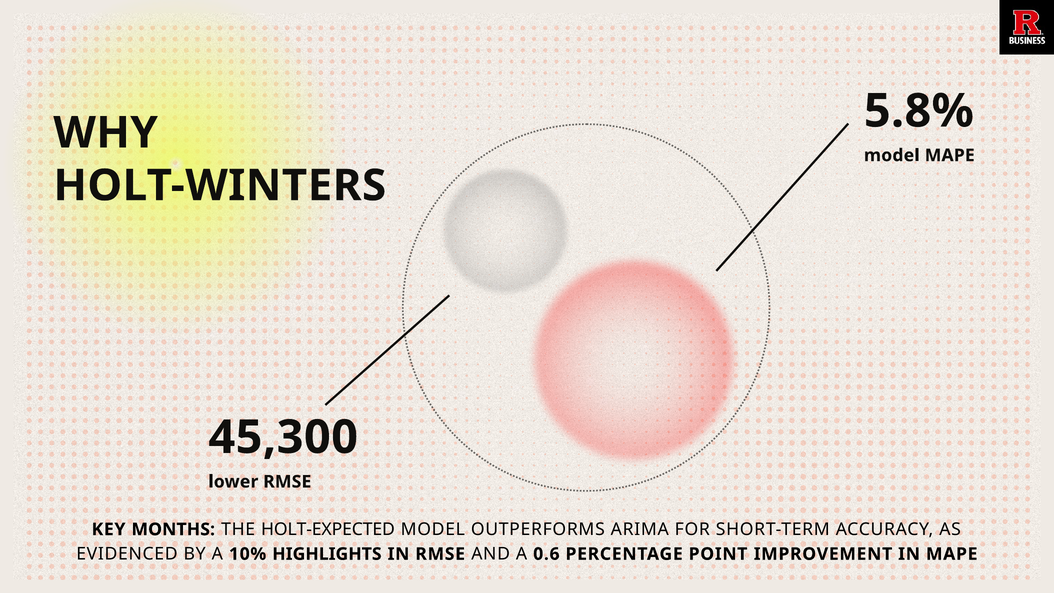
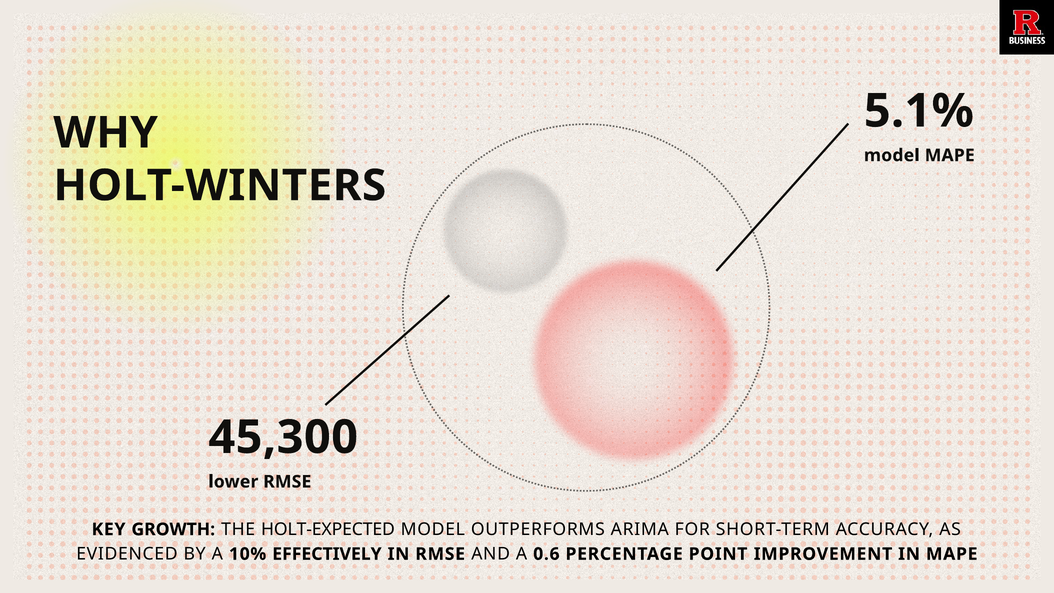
5.8%: 5.8% -> 5.1%
MONTHS: MONTHS -> GROWTH
HIGHLIGHTS: HIGHLIGHTS -> EFFECTIVELY
